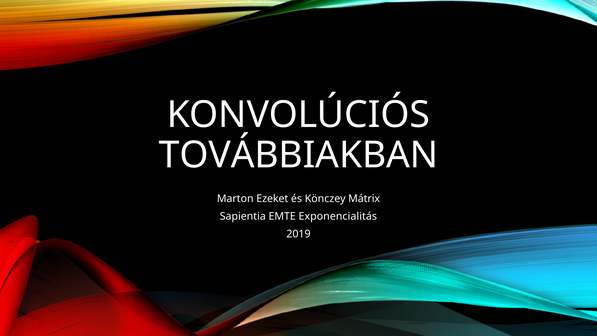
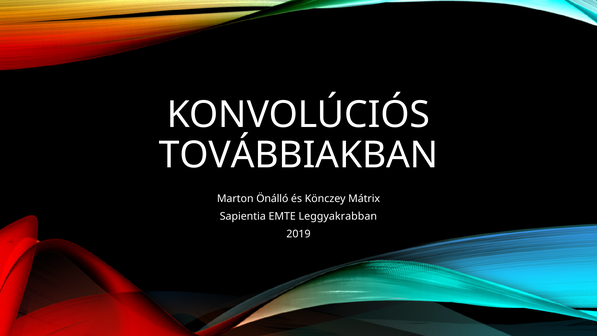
Ezeket: Ezeket -> Önálló
Exponencialitás: Exponencialitás -> Leggyakrabban
